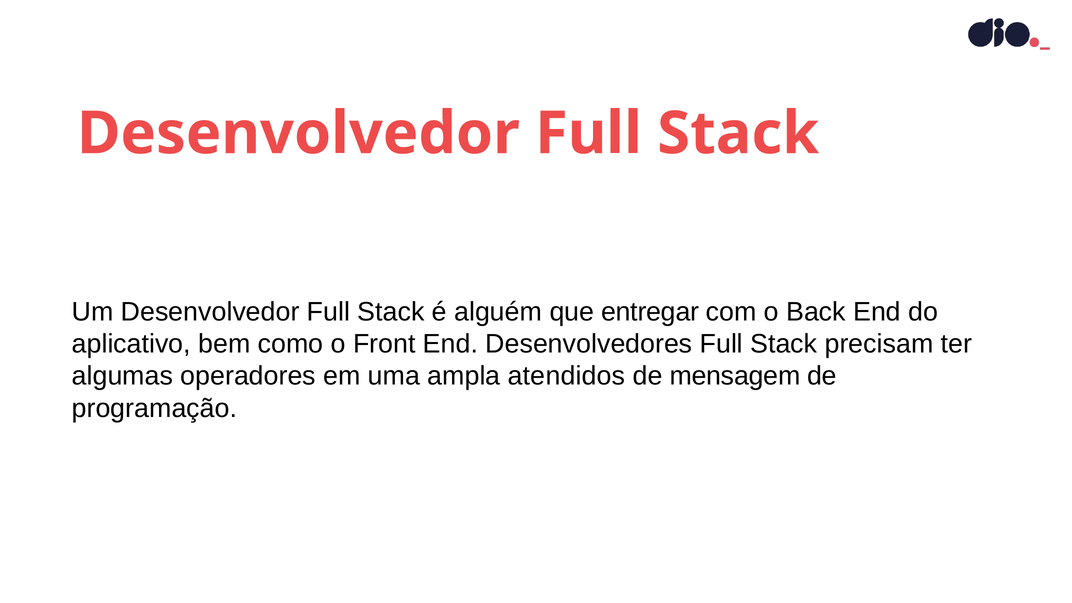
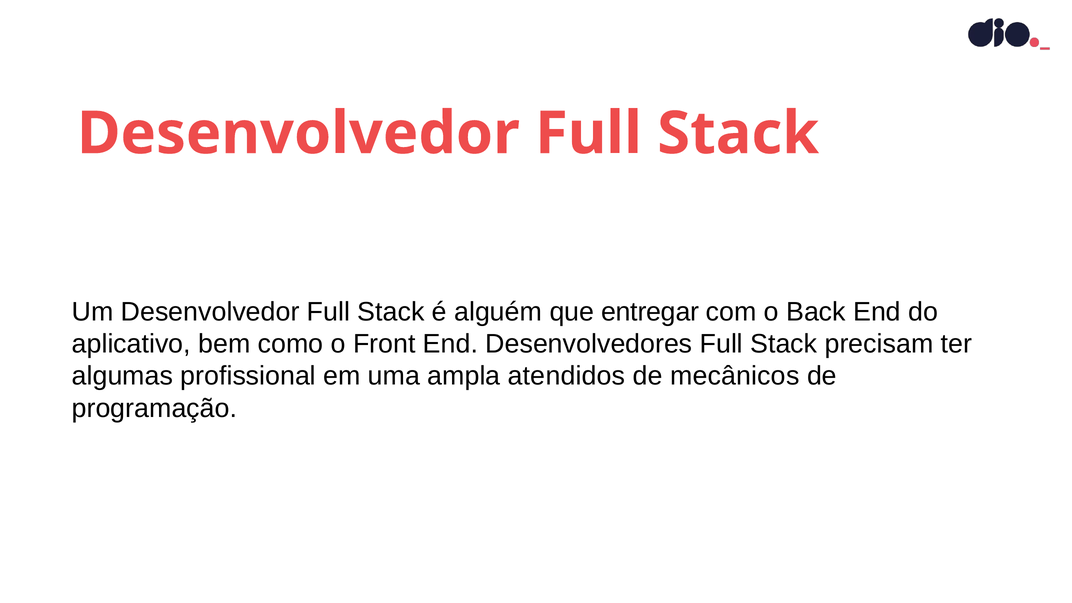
operadores: operadores -> profissional
mensagem: mensagem -> mecânicos
